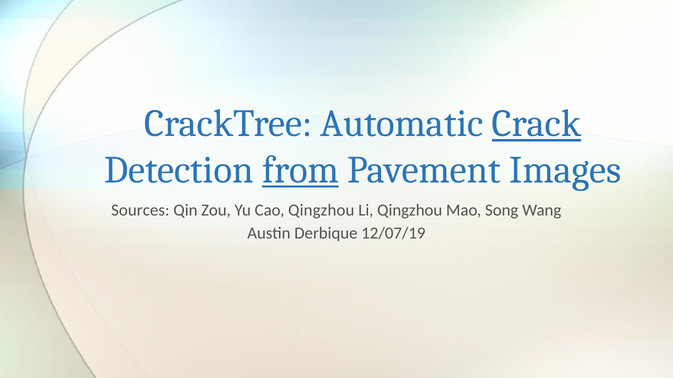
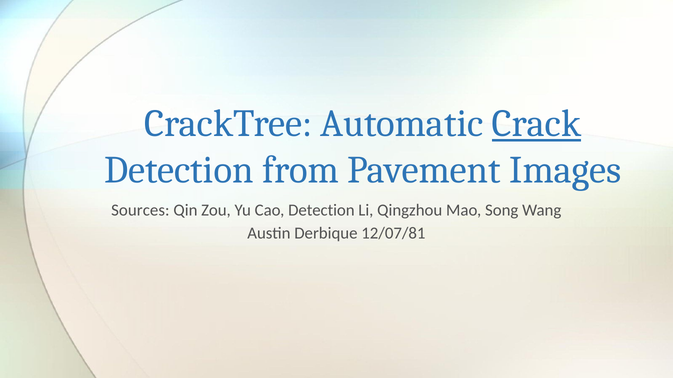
from underline: present -> none
Cao Qingzhou: Qingzhou -> Detection
12/07/19: 12/07/19 -> 12/07/81
